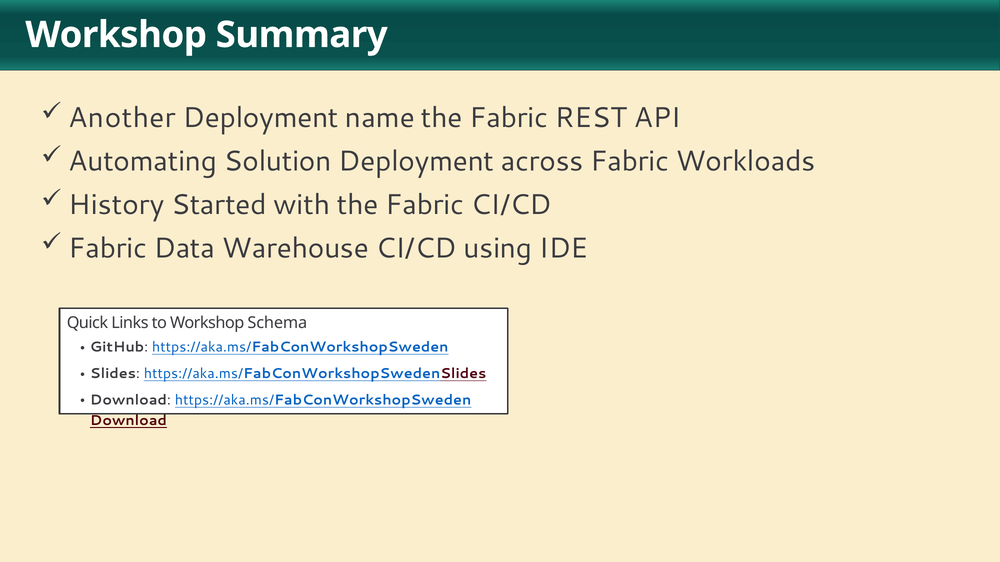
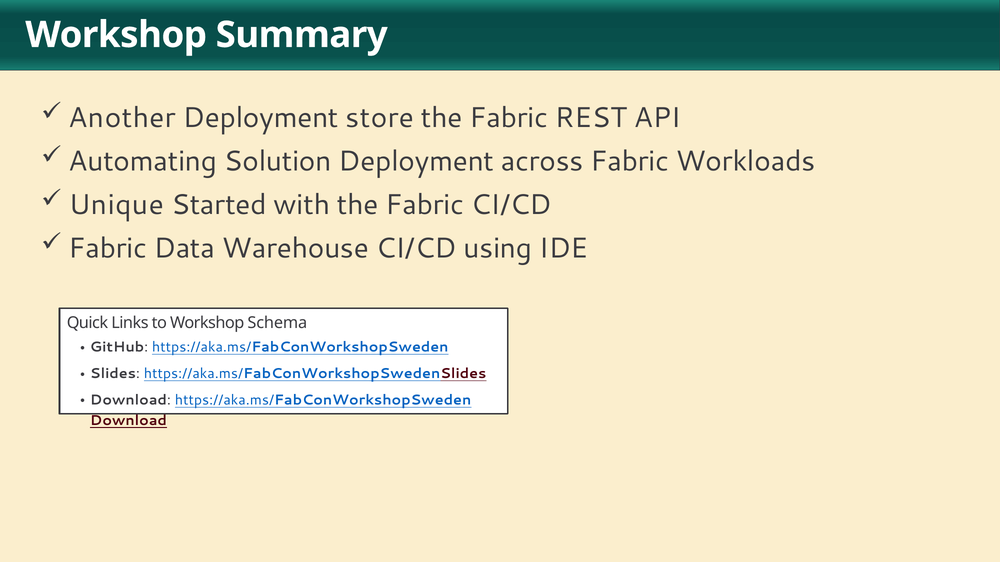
name: name -> store
History: History -> Unique
